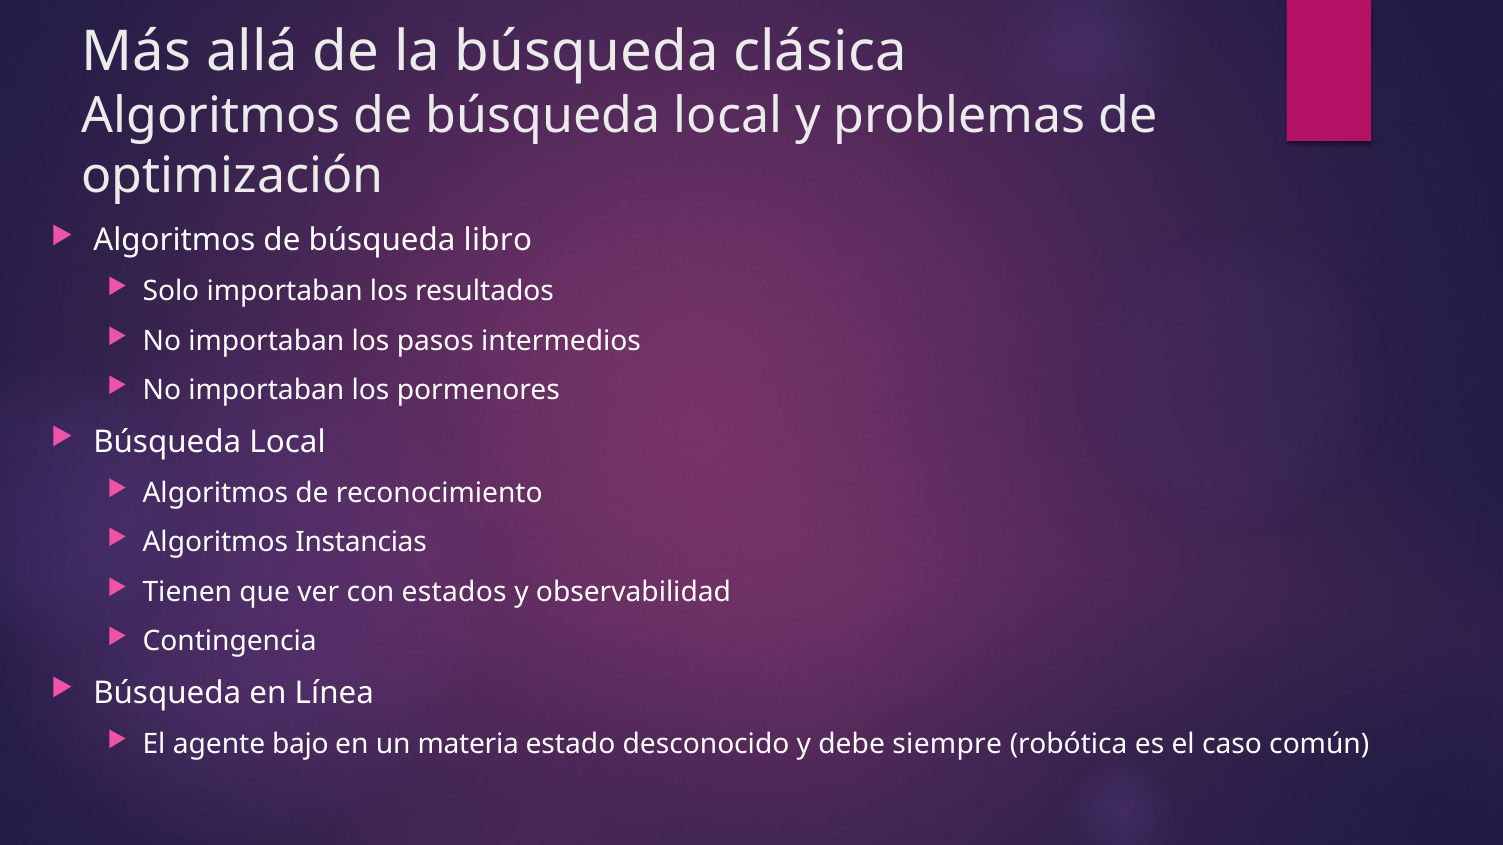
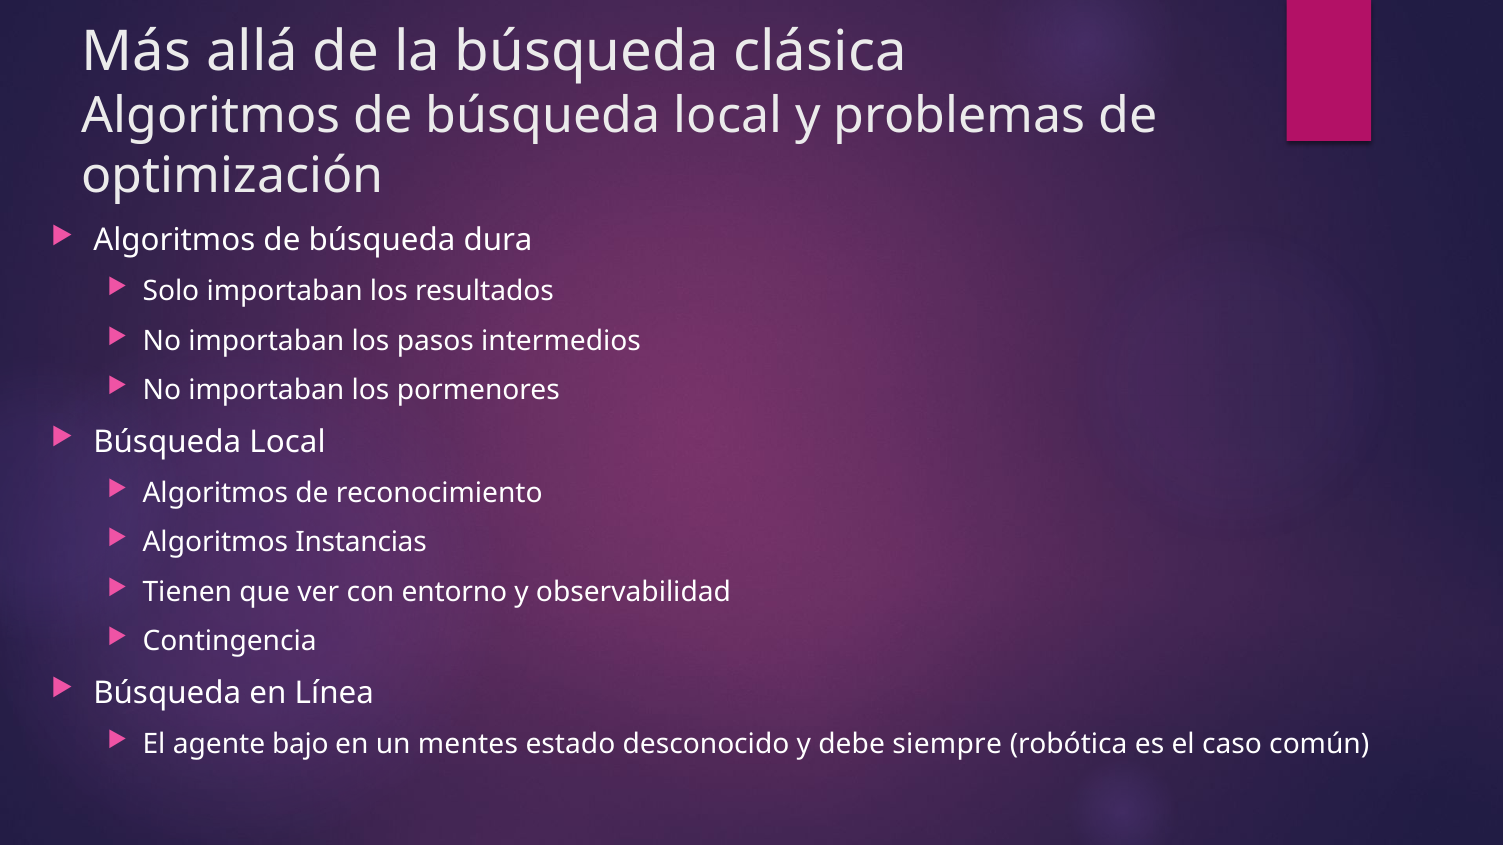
libro: libro -> dura
estados: estados -> entorno
materia: materia -> mentes
